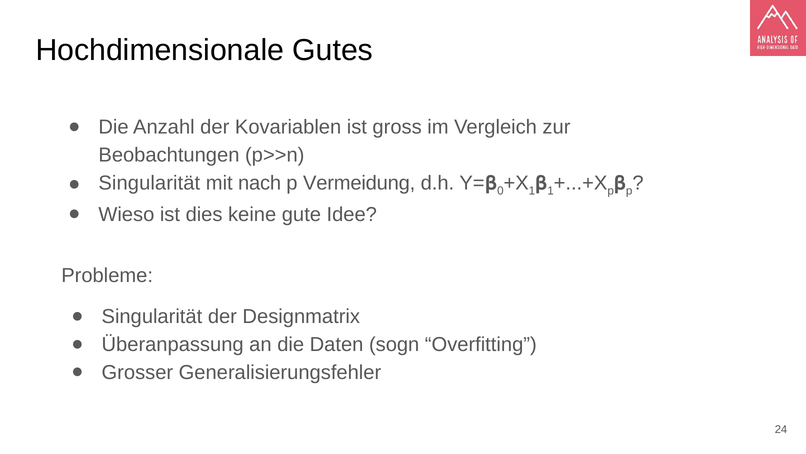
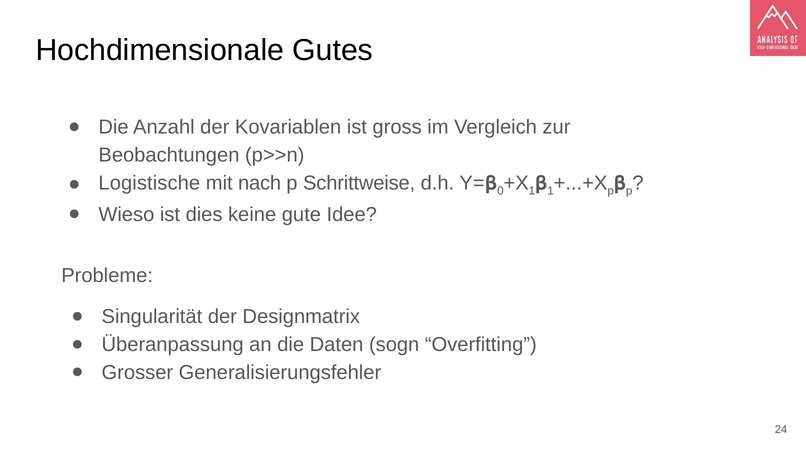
Singularität at (149, 183): Singularität -> Logistische
Vermeidung: Vermeidung -> Schrittweise
